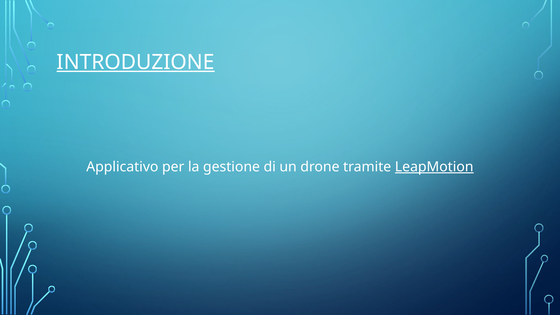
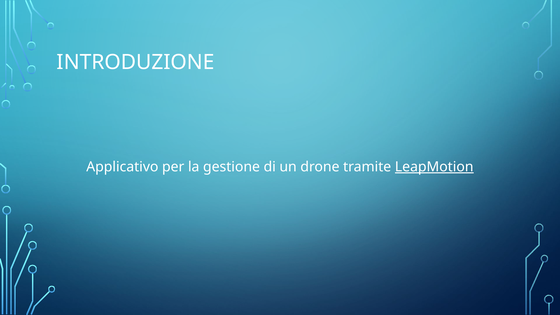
INTRODUZIONE underline: present -> none
